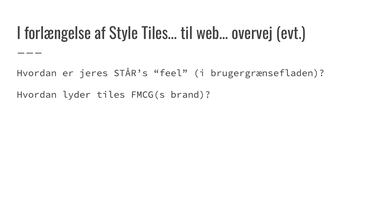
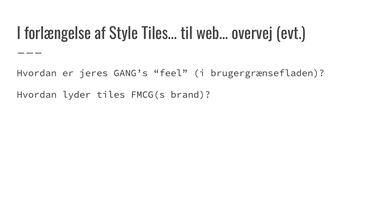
STÅR’s: STÅR’s -> GANG’s
